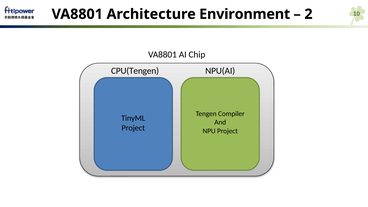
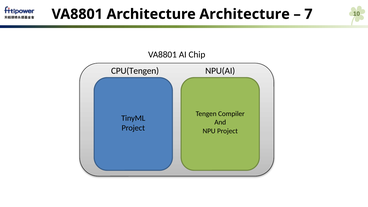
Architecture Environment: Environment -> Architecture
2: 2 -> 7
